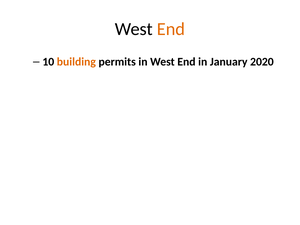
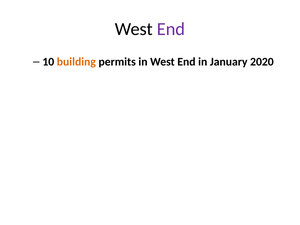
End at (171, 29) colour: orange -> purple
